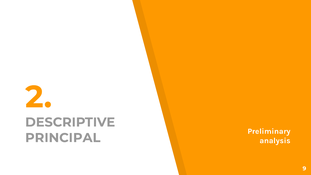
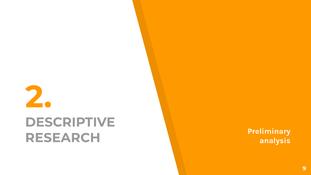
PRINCIPAL: PRINCIPAL -> RESEARCH
